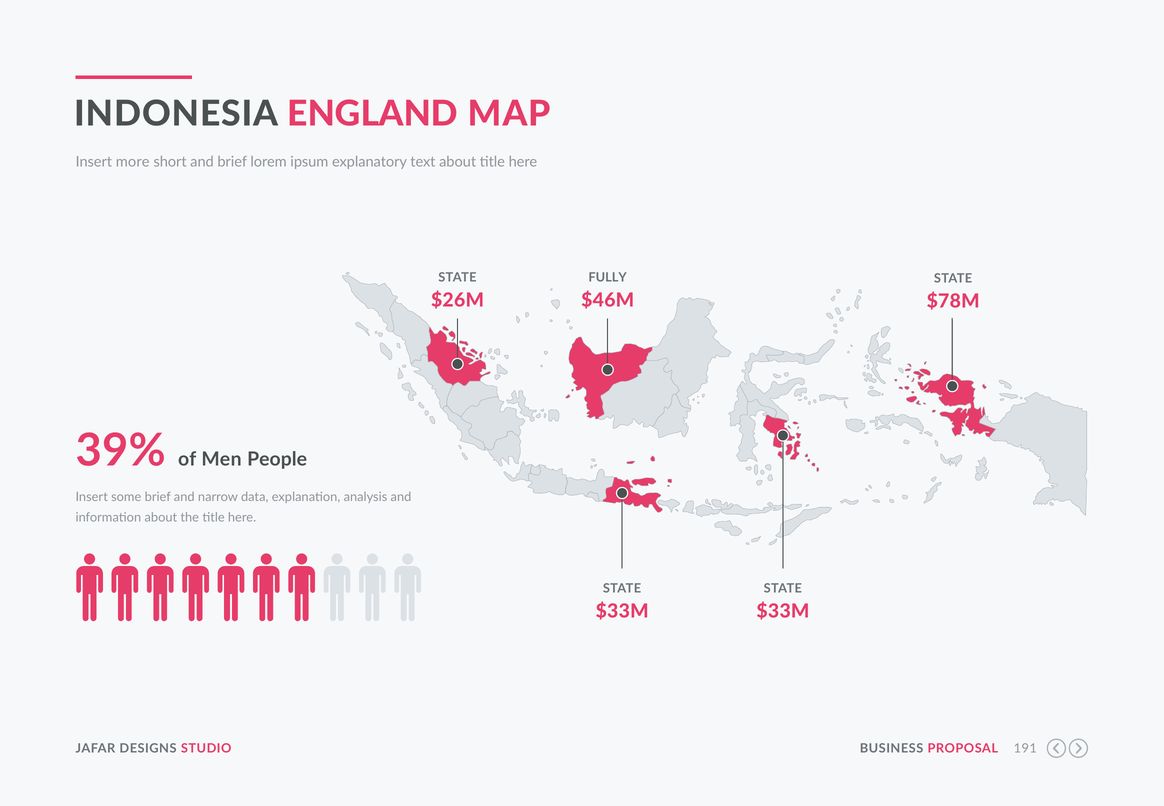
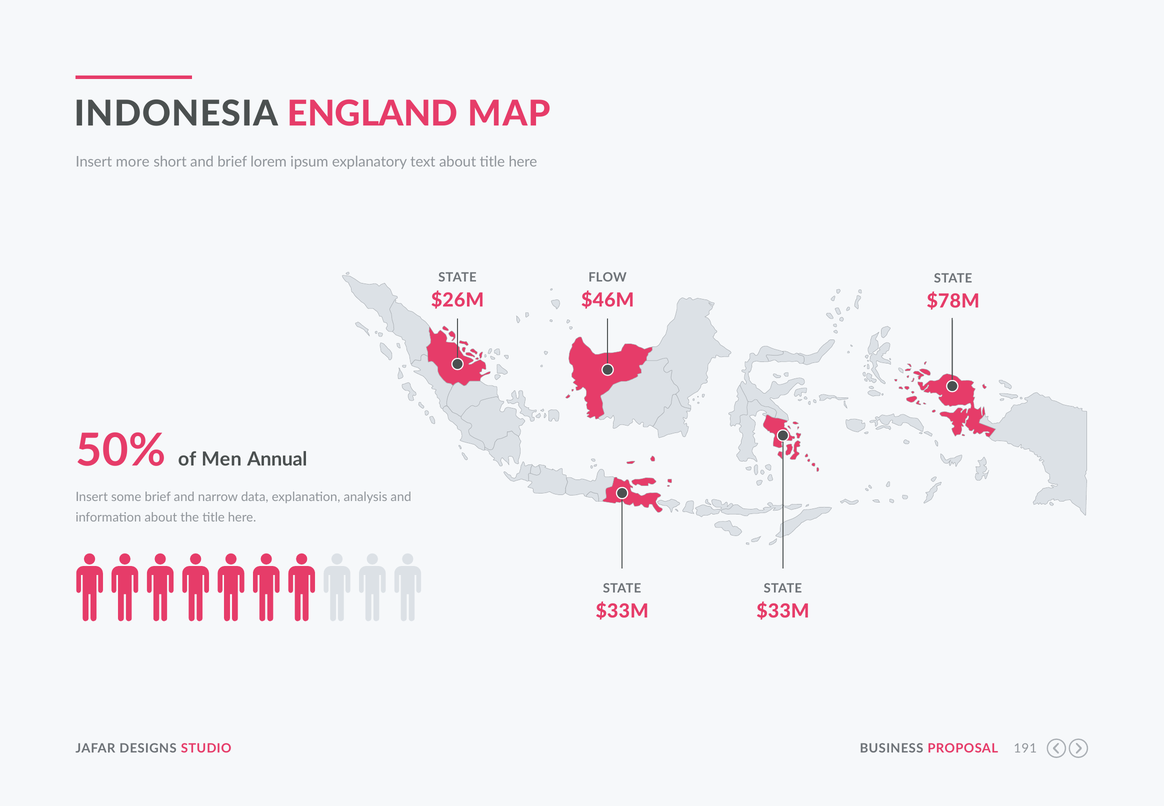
FULLY: FULLY -> FLOW
39%: 39% -> 50%
People: People -> Annual
